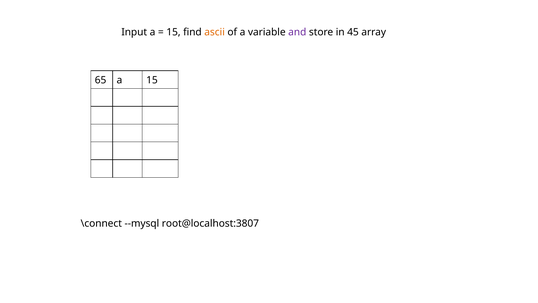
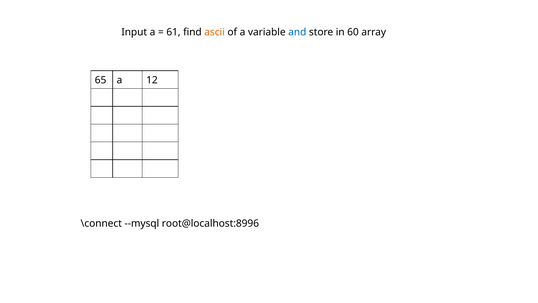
15 at (173, 32): 15 -> 61
and colour: purple -> blue
45: 45 -> 60
a 15: 15 -> 12
root@localhost:3807: root@localhost:3807 -> root@localhost:8996
